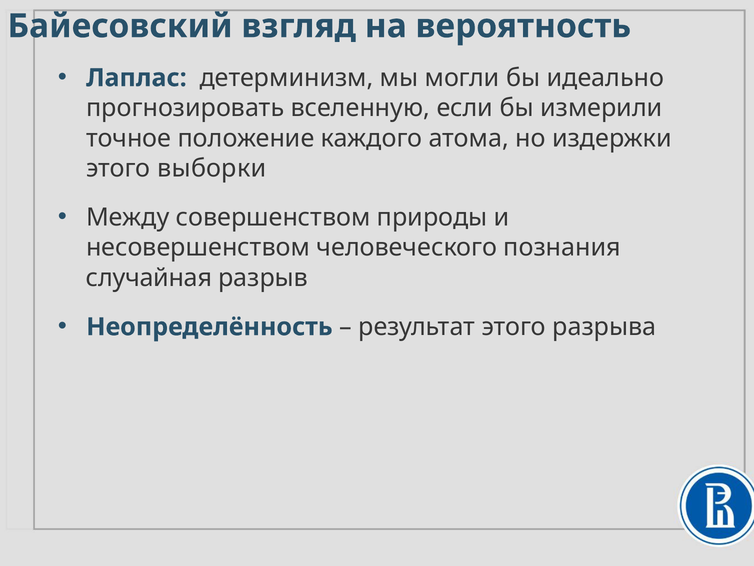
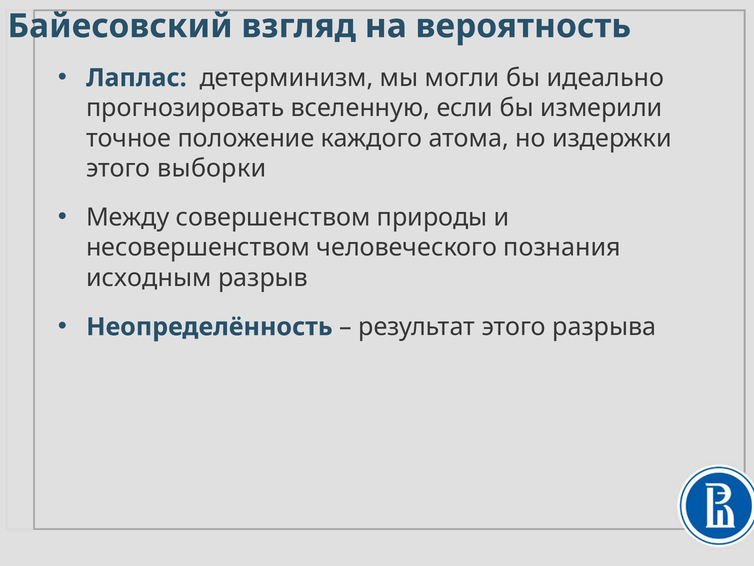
случайная: случайная -> исходным
